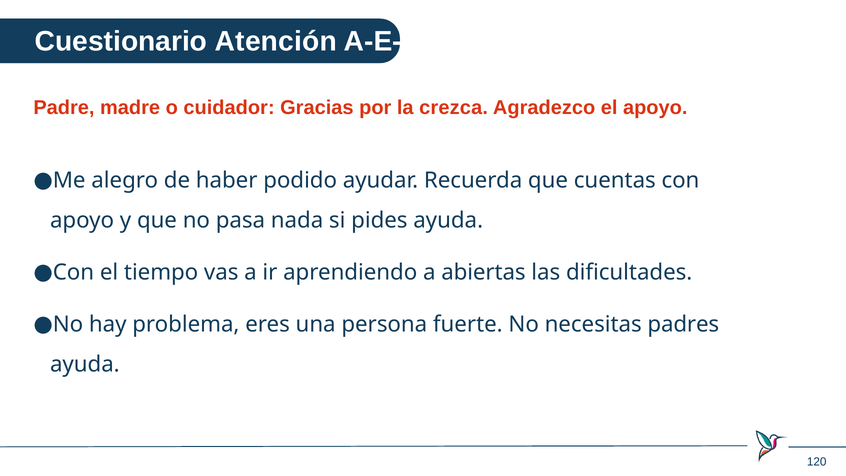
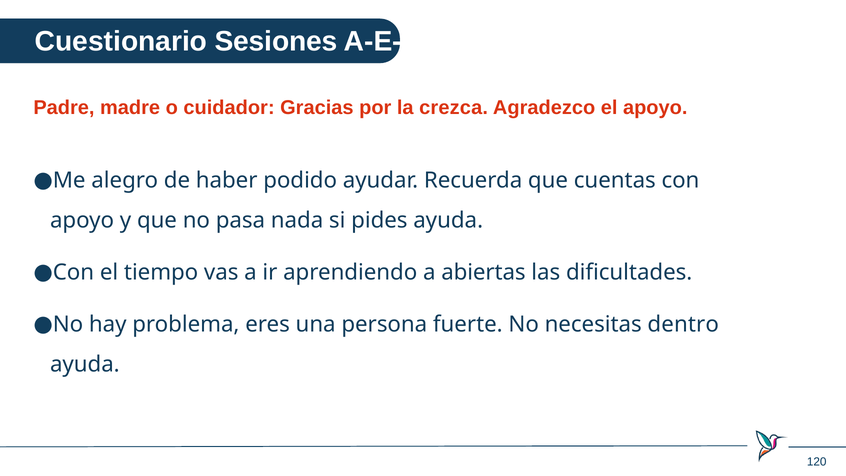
Atención: Atención -> Sesiones
padres: padres -> dentro
